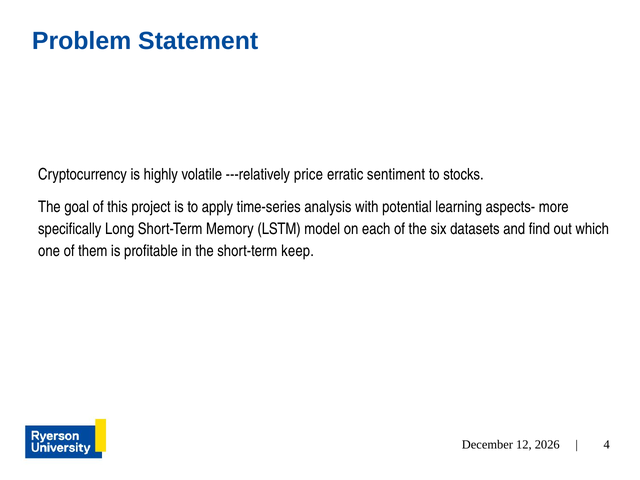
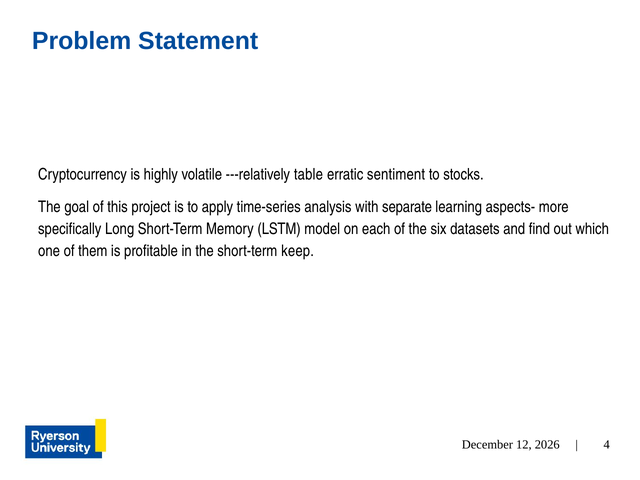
price: price -> table
potential: potential -> separate
